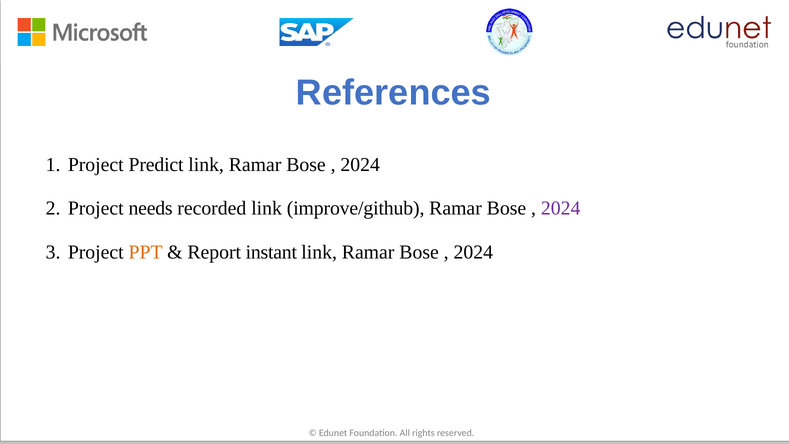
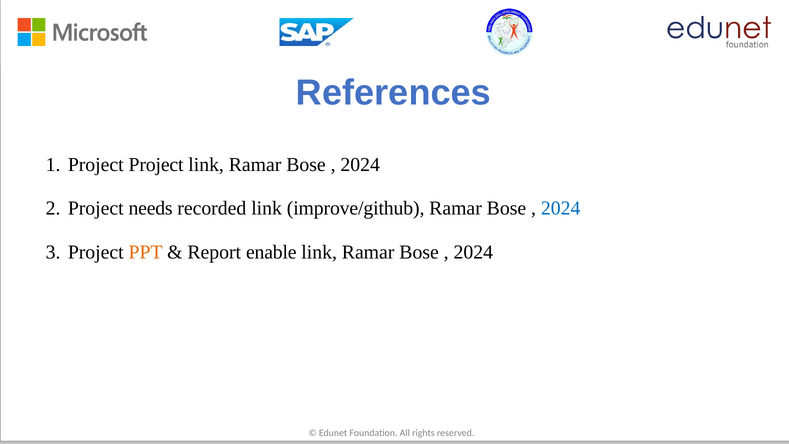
Project Predict: Predict -> Project
2024 at (561, 208) colour: purple -> blue
instant: instant -> enable
